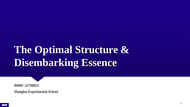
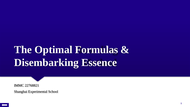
Structure: Structure -> Formulas
